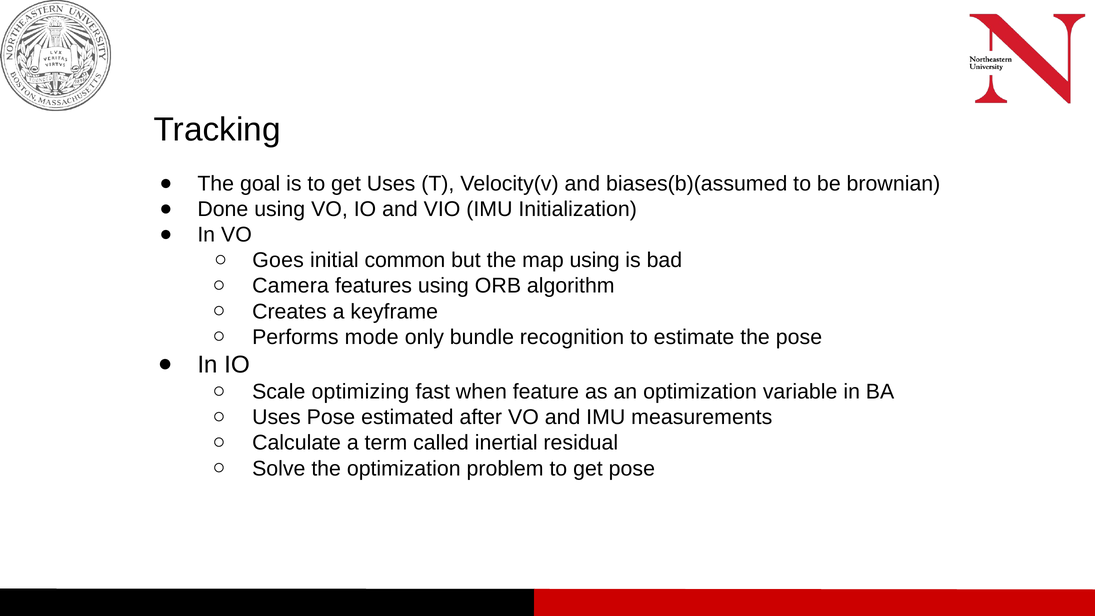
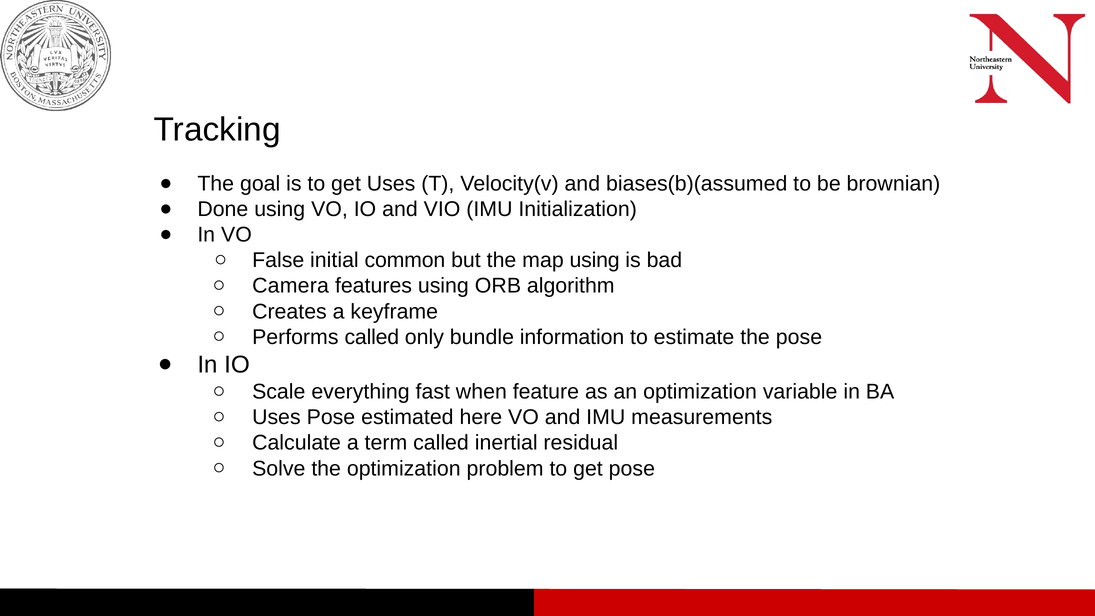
Goes: Goes -> False
Performs mode: mode -> called
recognition: recognition -> information
optimizing: optimizing -> everything
after: after -> here
